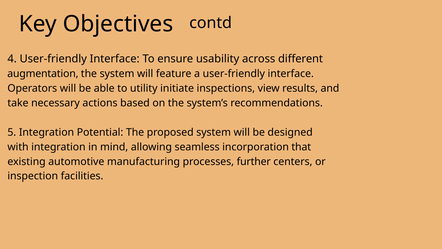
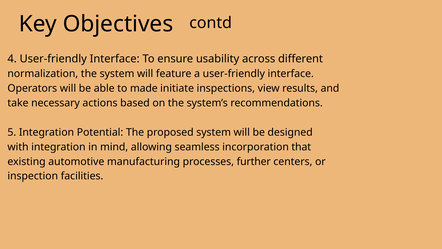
augmentation: augmentation -> normalization
utility: utility -> made
